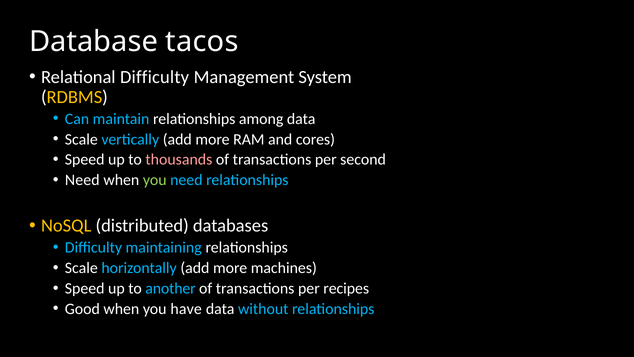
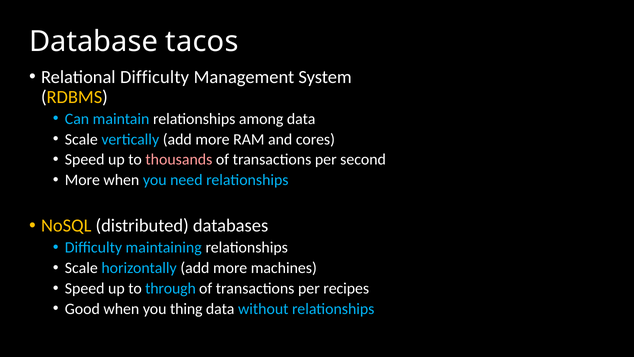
Need at (82, 180): Need -> More
you at (155, 180) colour: light green -> light blue
another: another -> through
have: have -> thing
